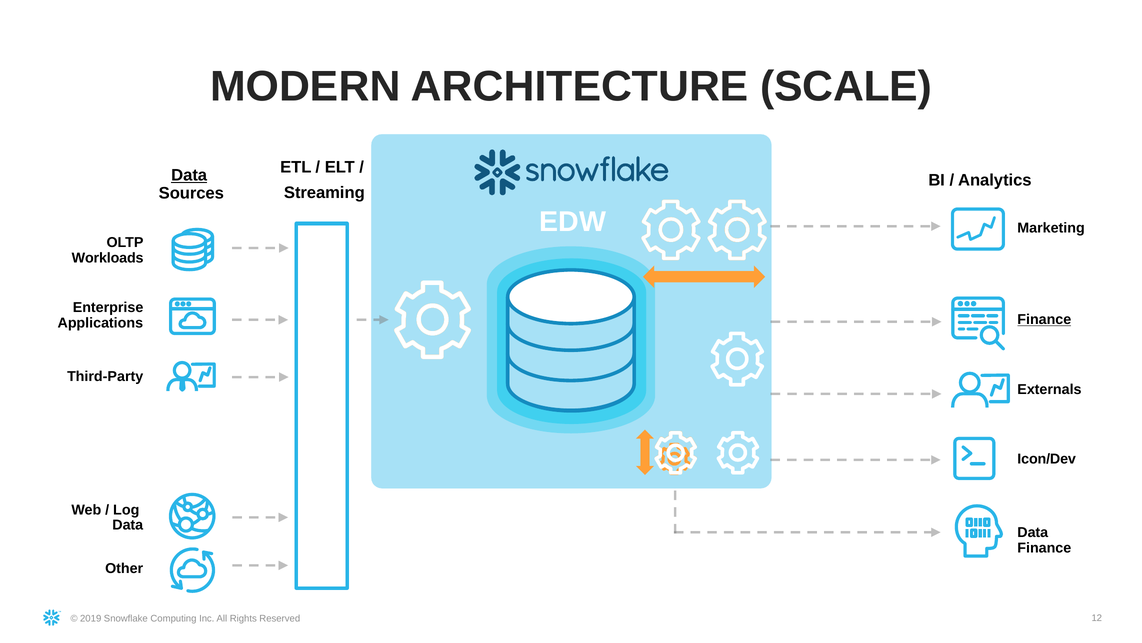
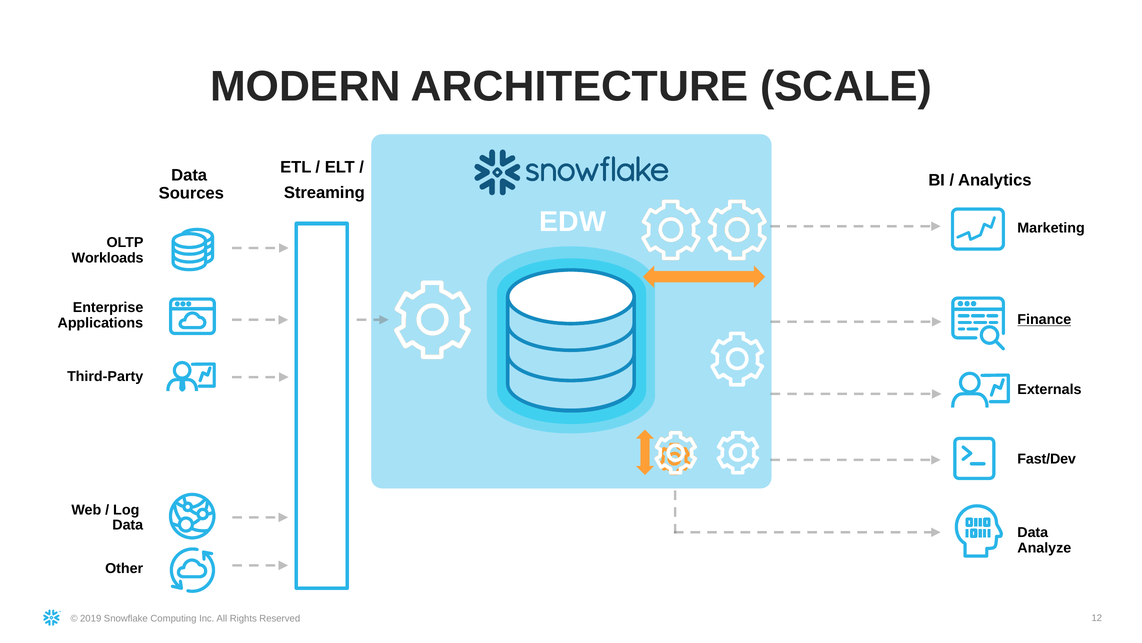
Data at (189, 175) underline: present -> none
Icon/Dev: Icon/Dev -> Fast/Dev
Finance at (1044, 548): Finance -> Analyze
